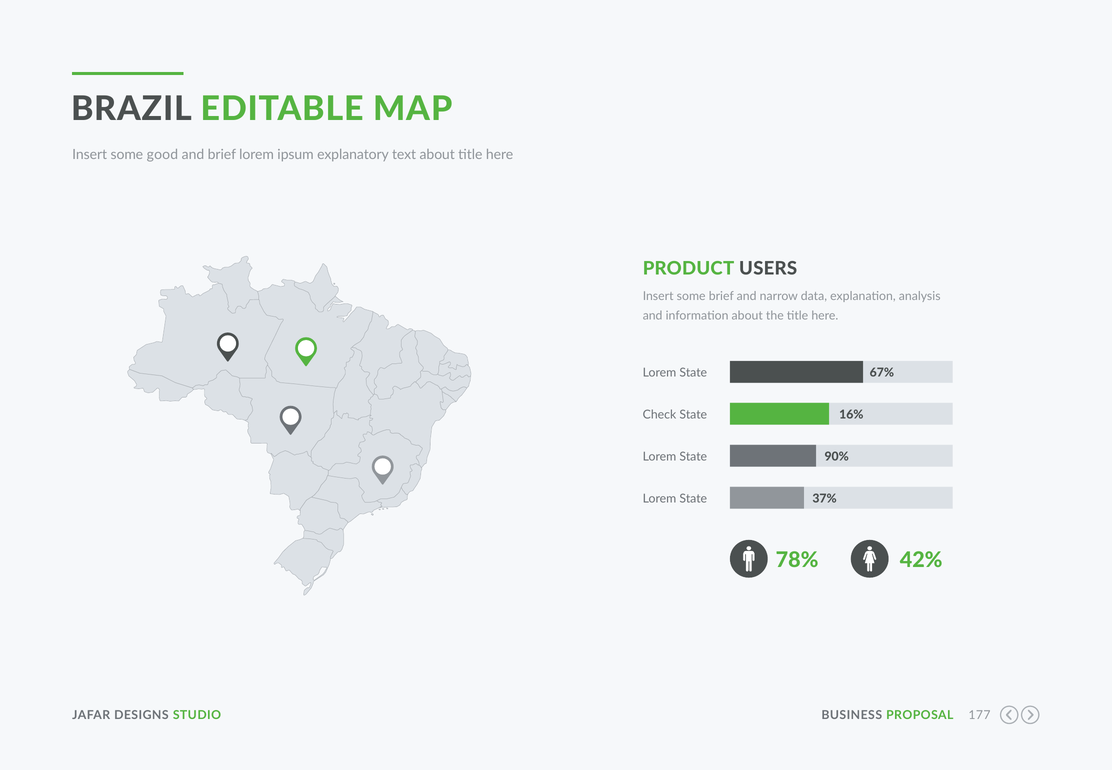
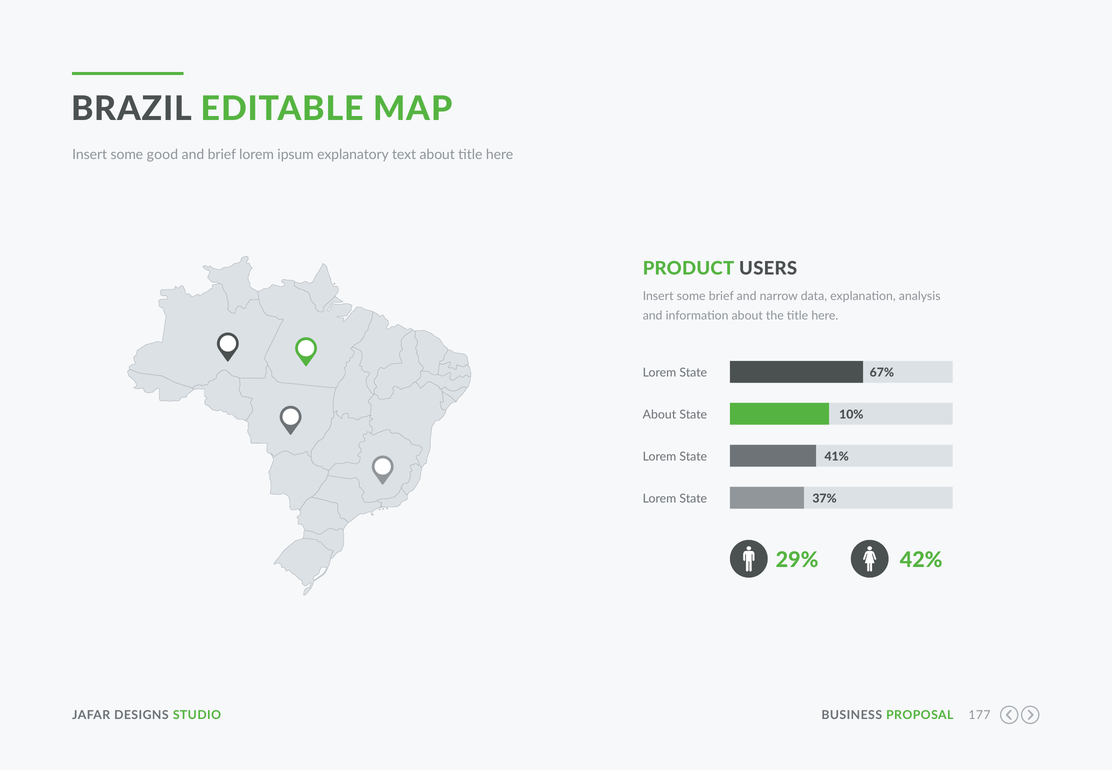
Check at (659, 415): Check -> About
16%: 16% -> 10%
90%: 90% -> 41%
78%: 78% -> 29%
